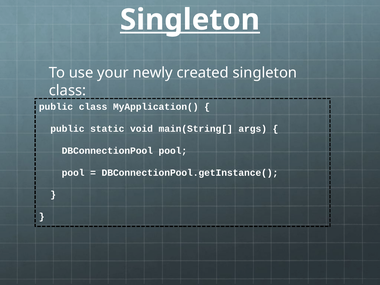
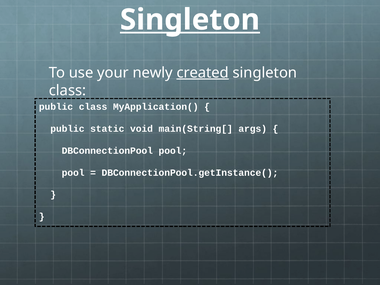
created underline: none -> present
